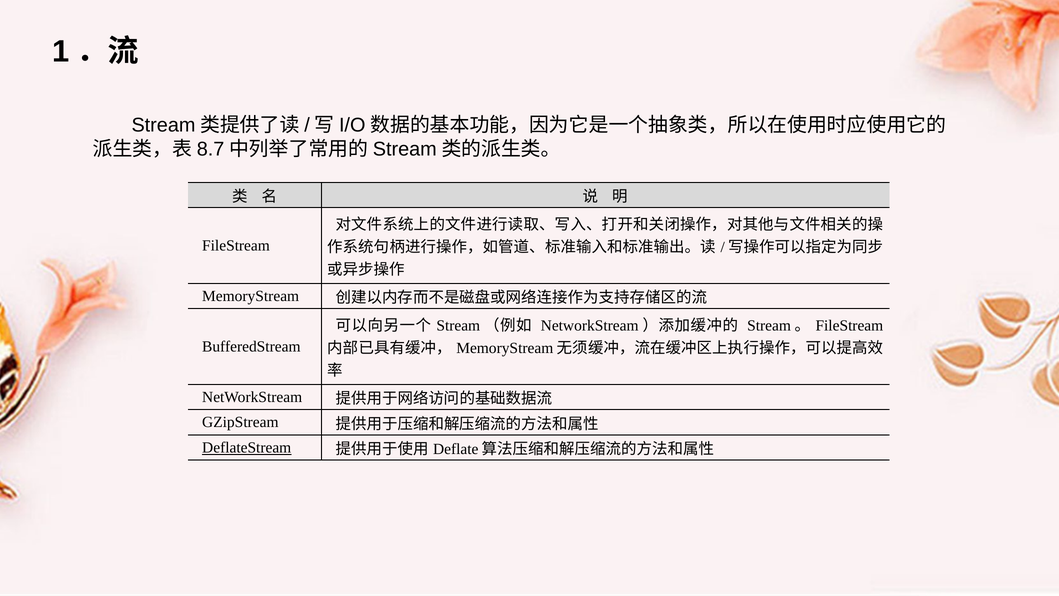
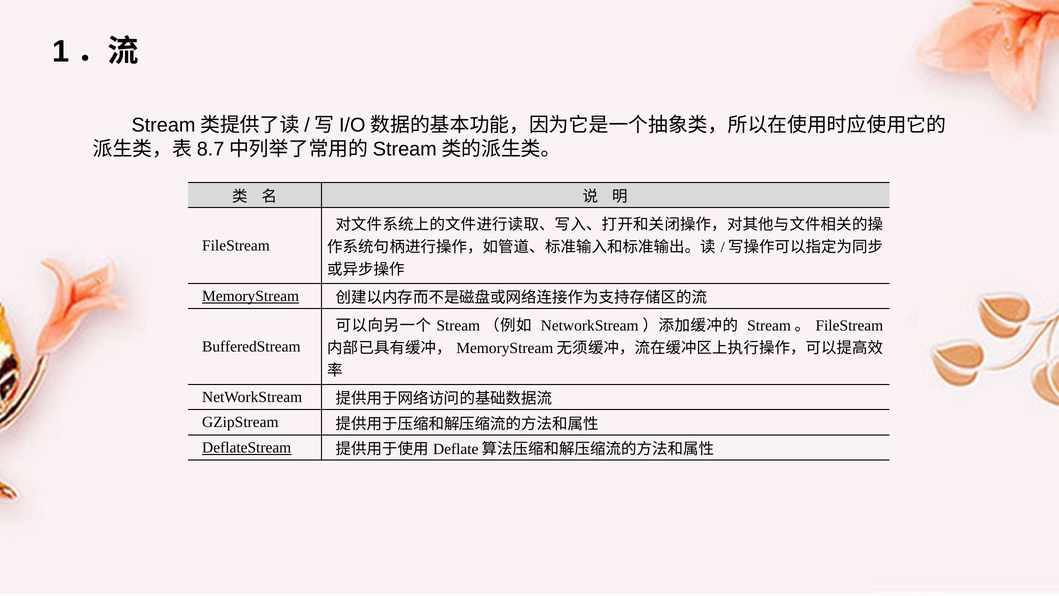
MemoryStream underline: none -> present
